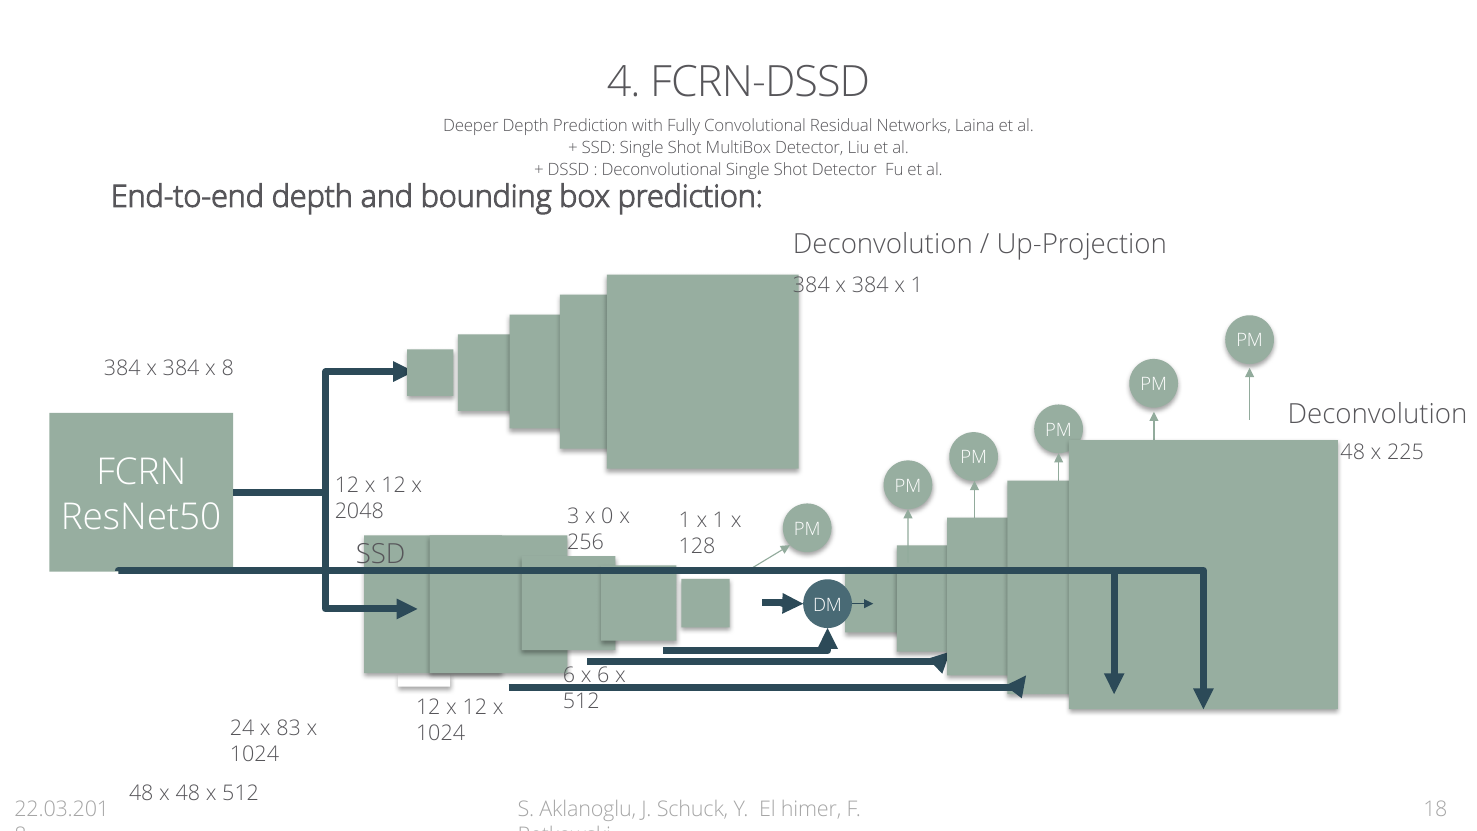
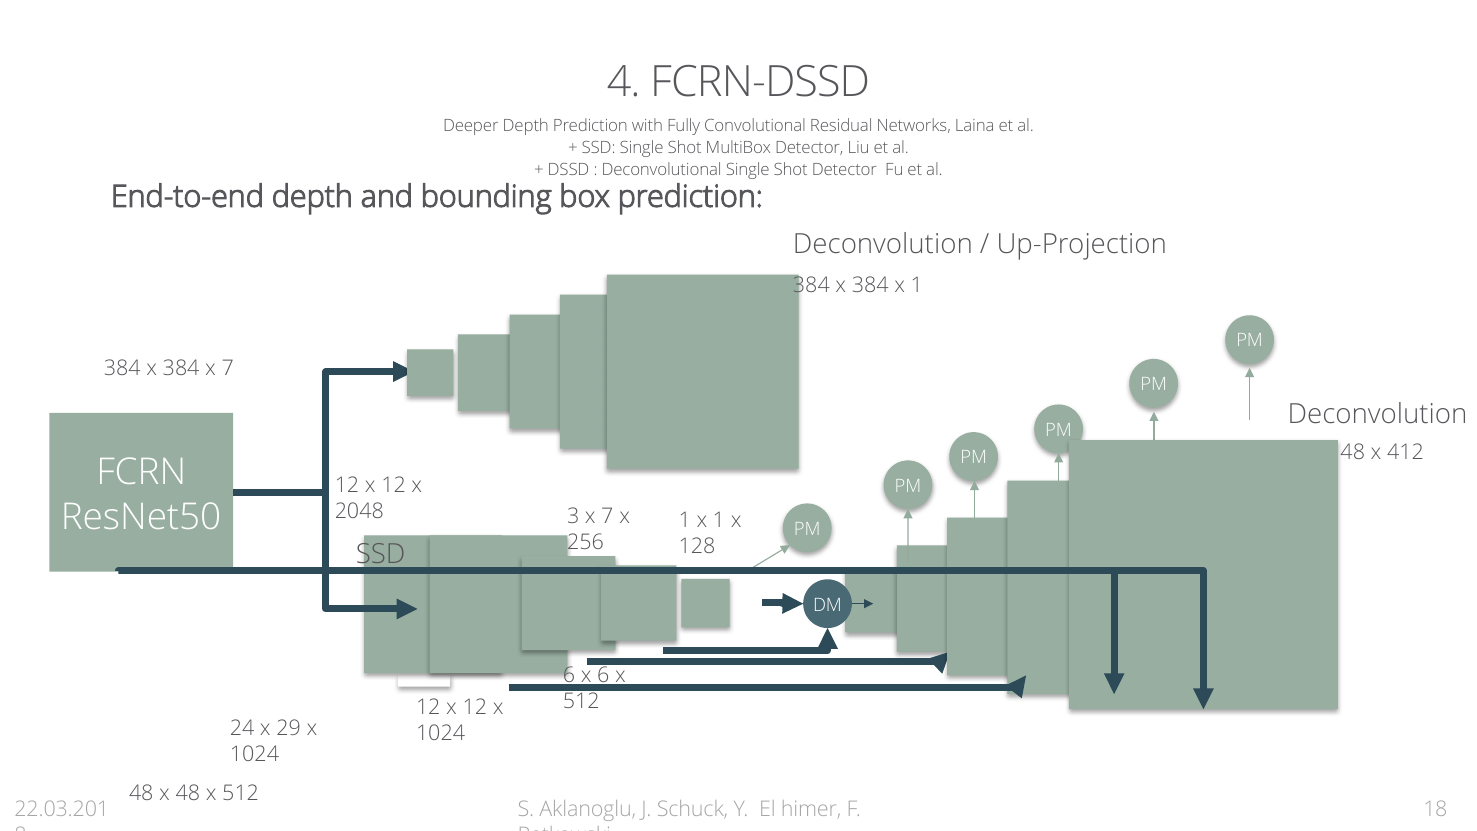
384 x 8: 8 -> 7
225: 225 -> 412
3 x 0: 0 -> 7
83: 83 -> 29
